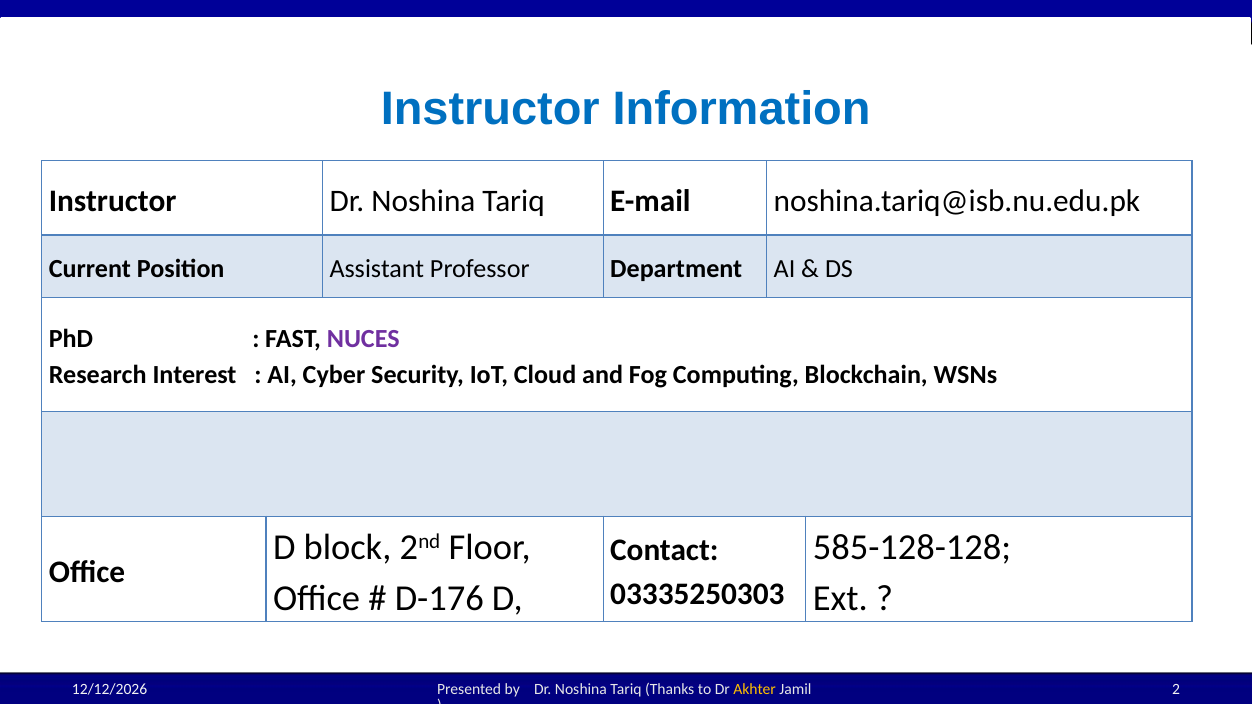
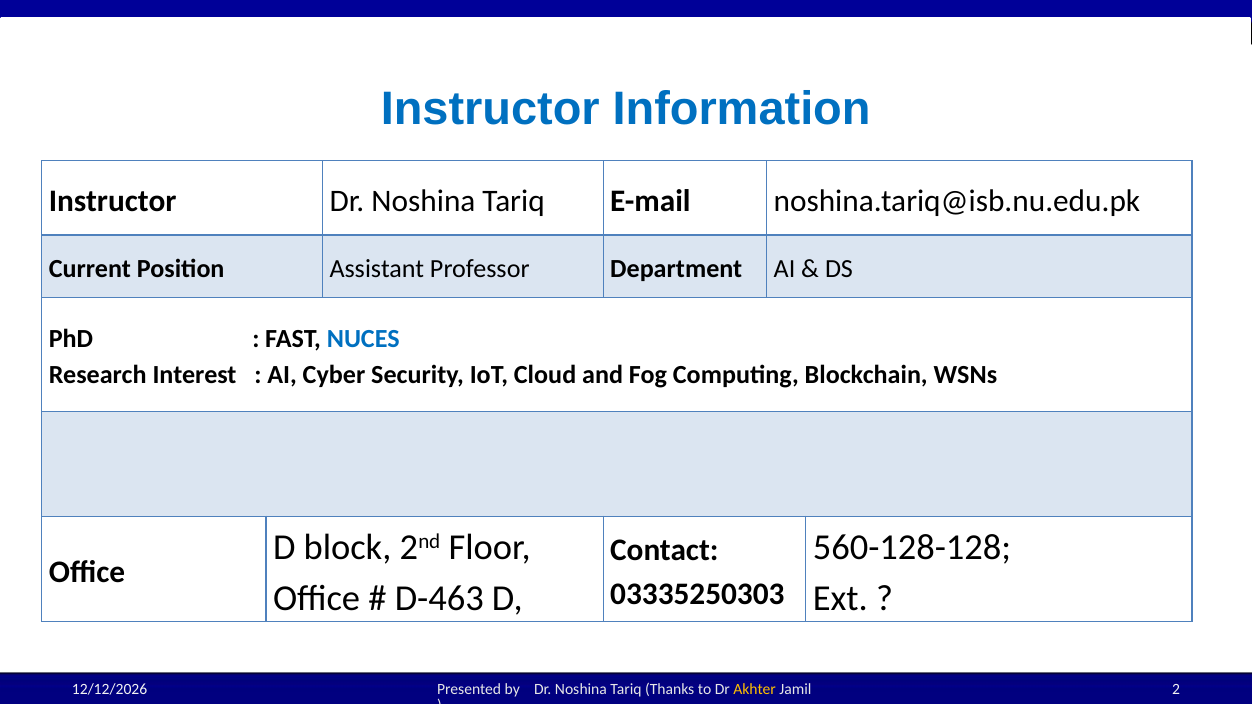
NUCES colour: purple -> blue
585-128-128: 585-128-128 -> 560-128-128
D-176: D-176 -> D-463
